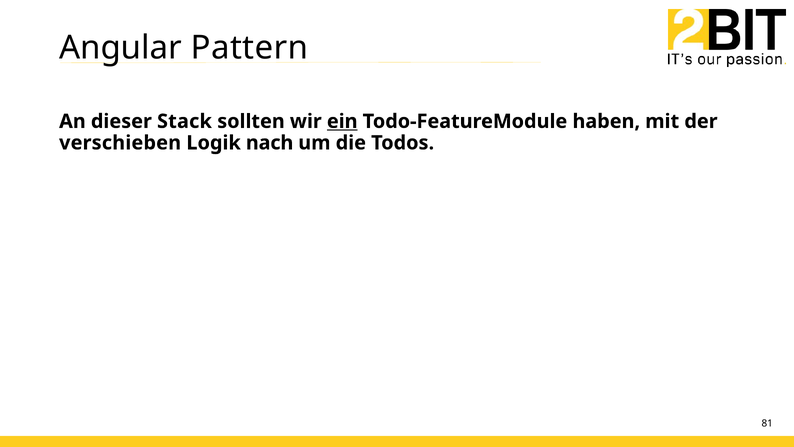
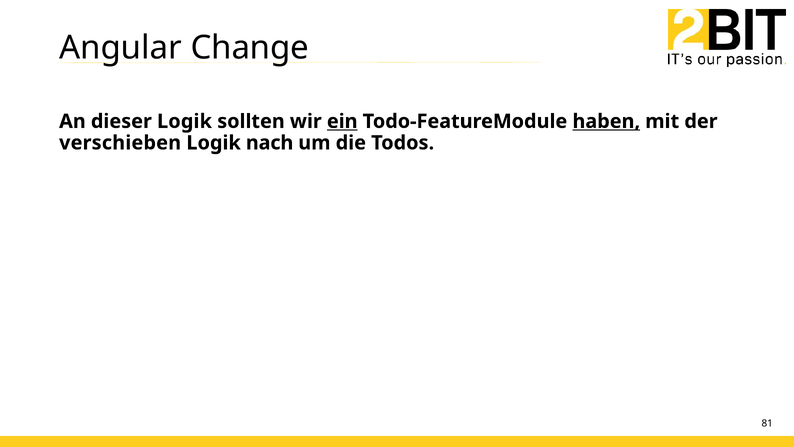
Pattern: Pattern -> Change
dieser Stack: Stack -> Logik
haben underline: none -> present
